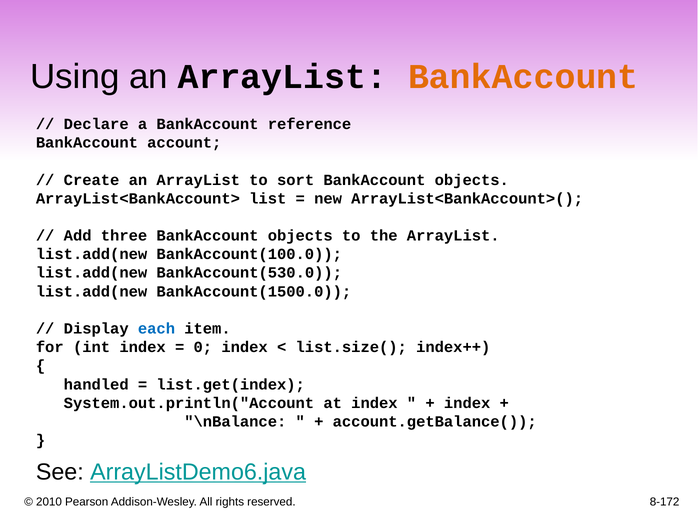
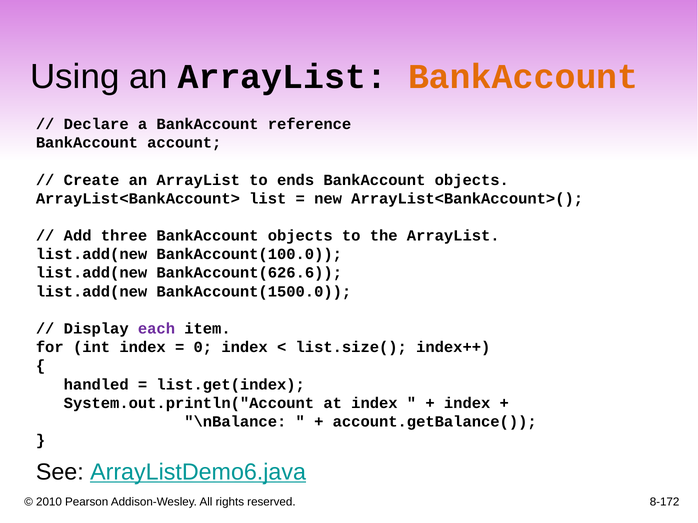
sort: sort -> ends
BankAccount(530.0: BankAccount(530.0 -> BankAccount(626.6
each colour: blue -> purple
